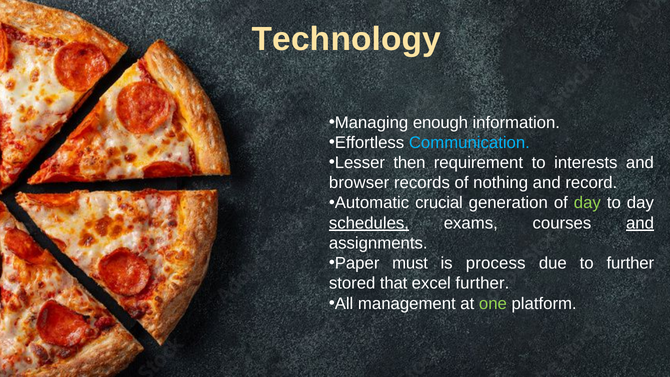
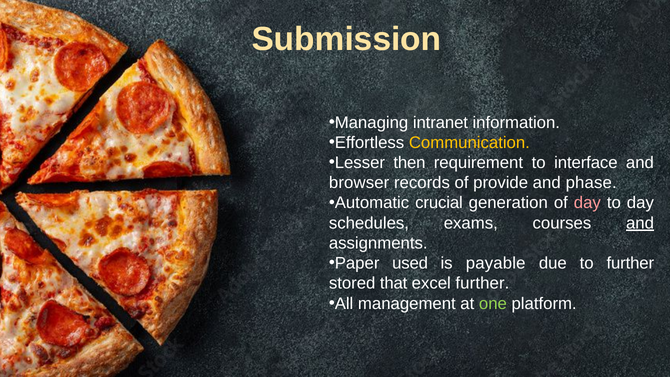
Technology: Technology -> Submission
enough: enough -> intranet
Communication colour: light blue -> yellow
interests: interests -> interface
nothing: nothing -> provide
record: record -> phase
day at (587, 203) colour: light green -> pink
schedules underline: present -> none
must: must -> used
process: process -> payable
